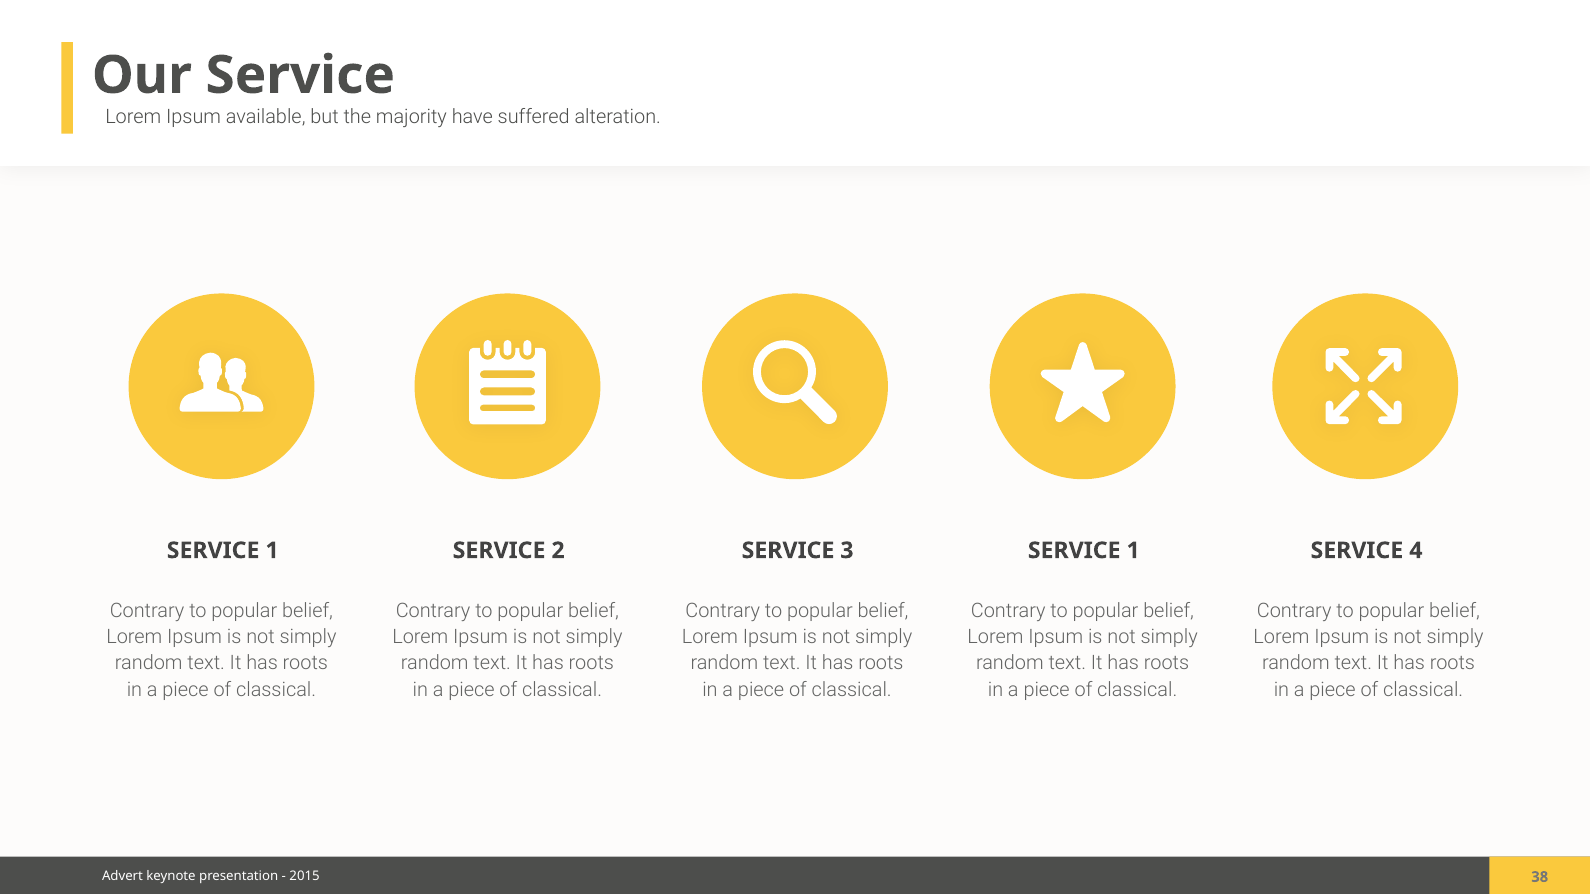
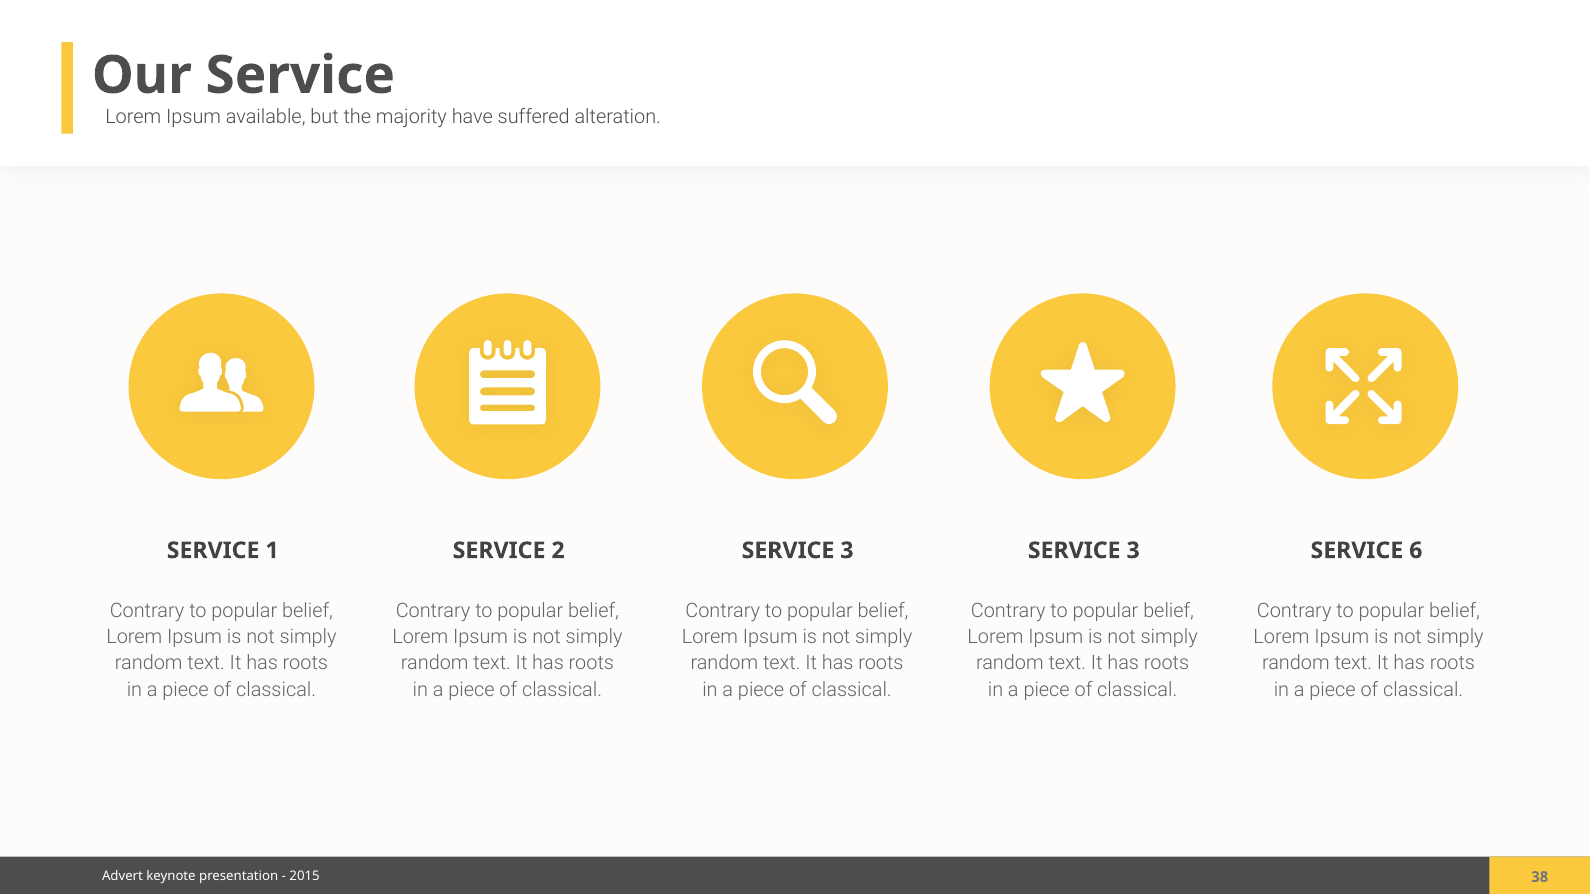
3 SERVICE 1: 1 -> 3
4: 4 -> 6
